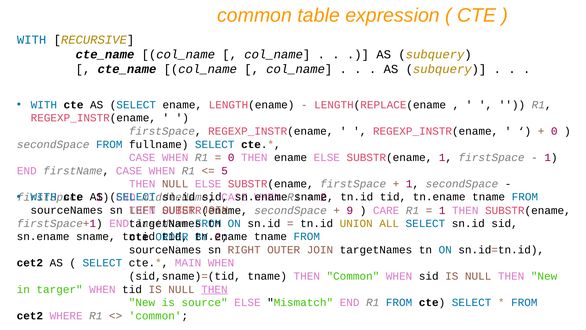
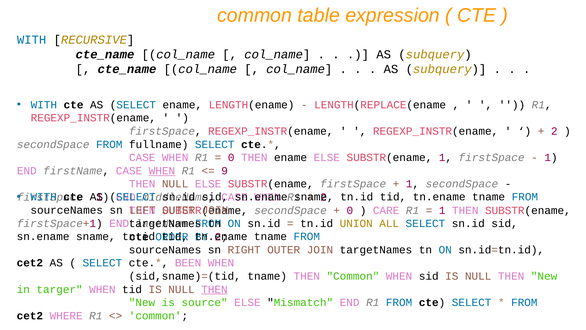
0 at (554, 131): 0 -> 2
WHEN at (162, 171) underline: none -> present
5: 5 -> 9
9 at (350, 210): 9 -> 0
MAIN: MAIN -> BEEN
